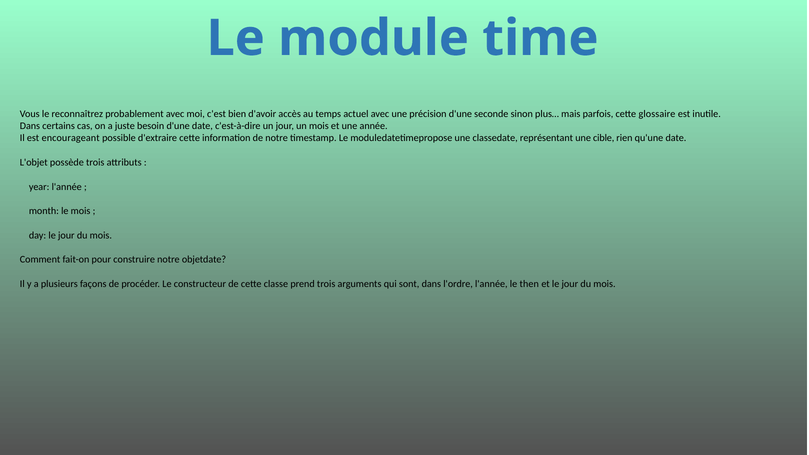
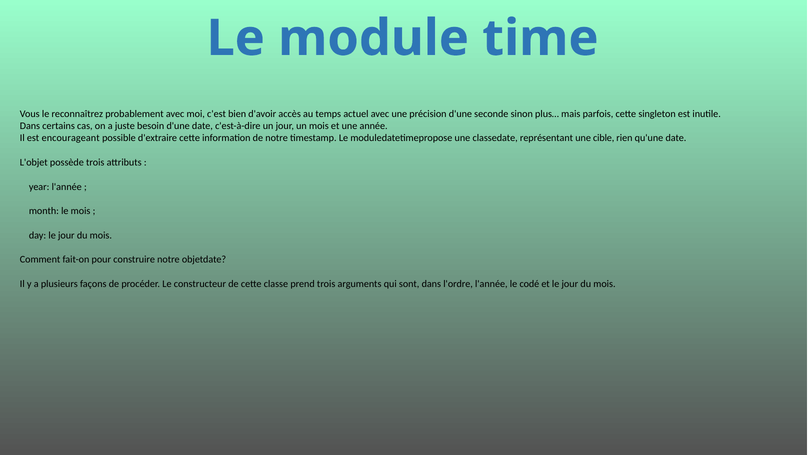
glossaire: glossaire -> singleton
then: then -> codé
